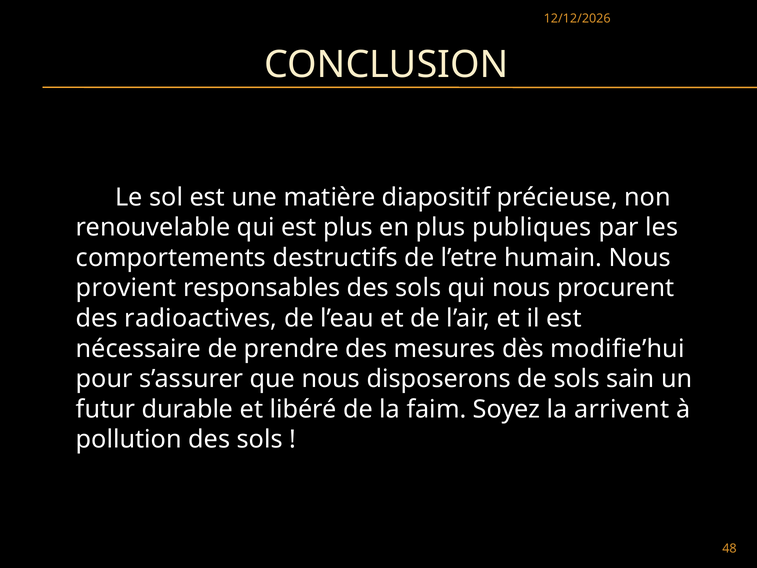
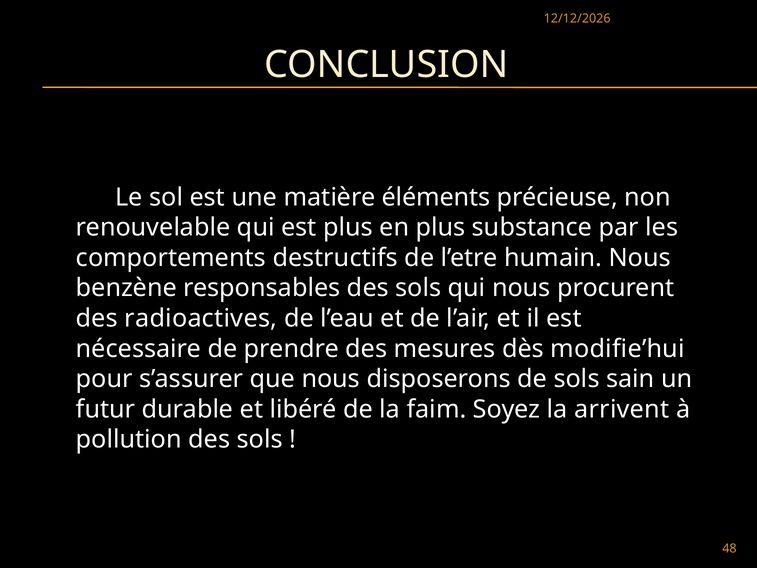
diapositif: diapositif -> éléments
publiques: publiques -> substance
provient: provient -> benzène
